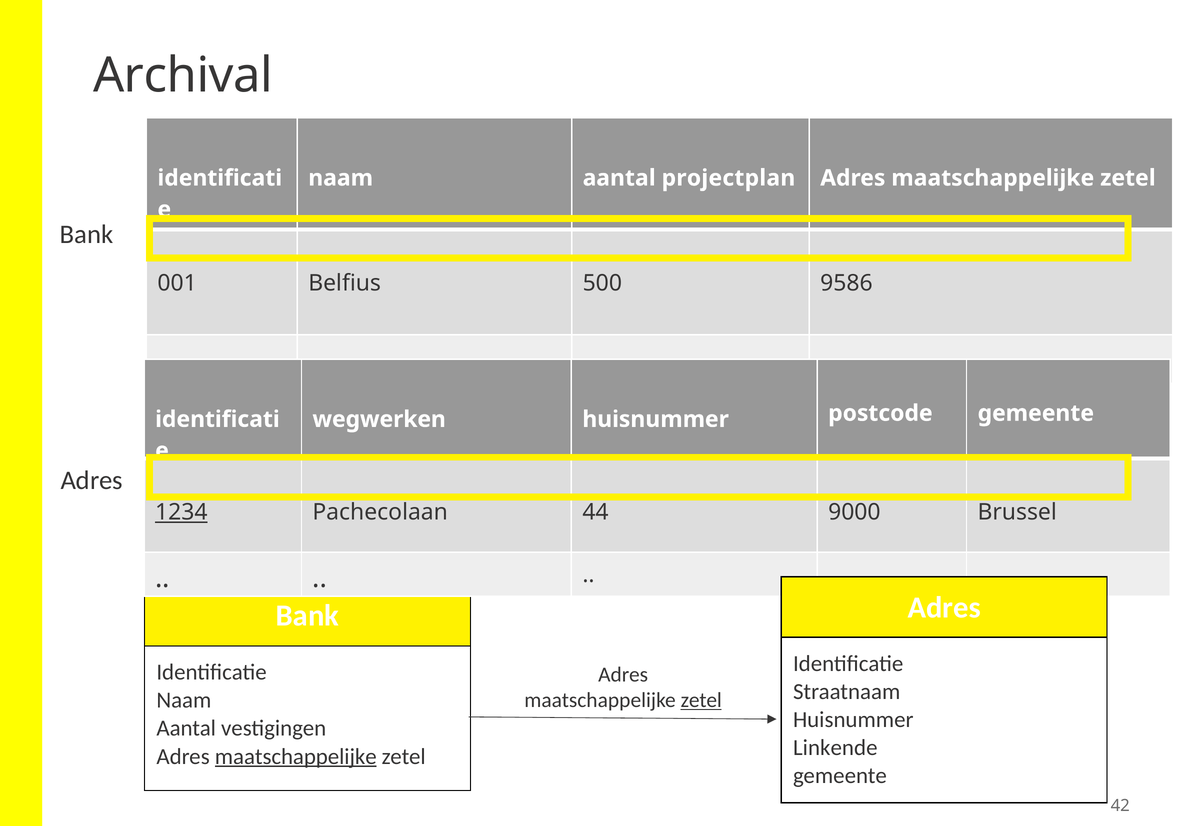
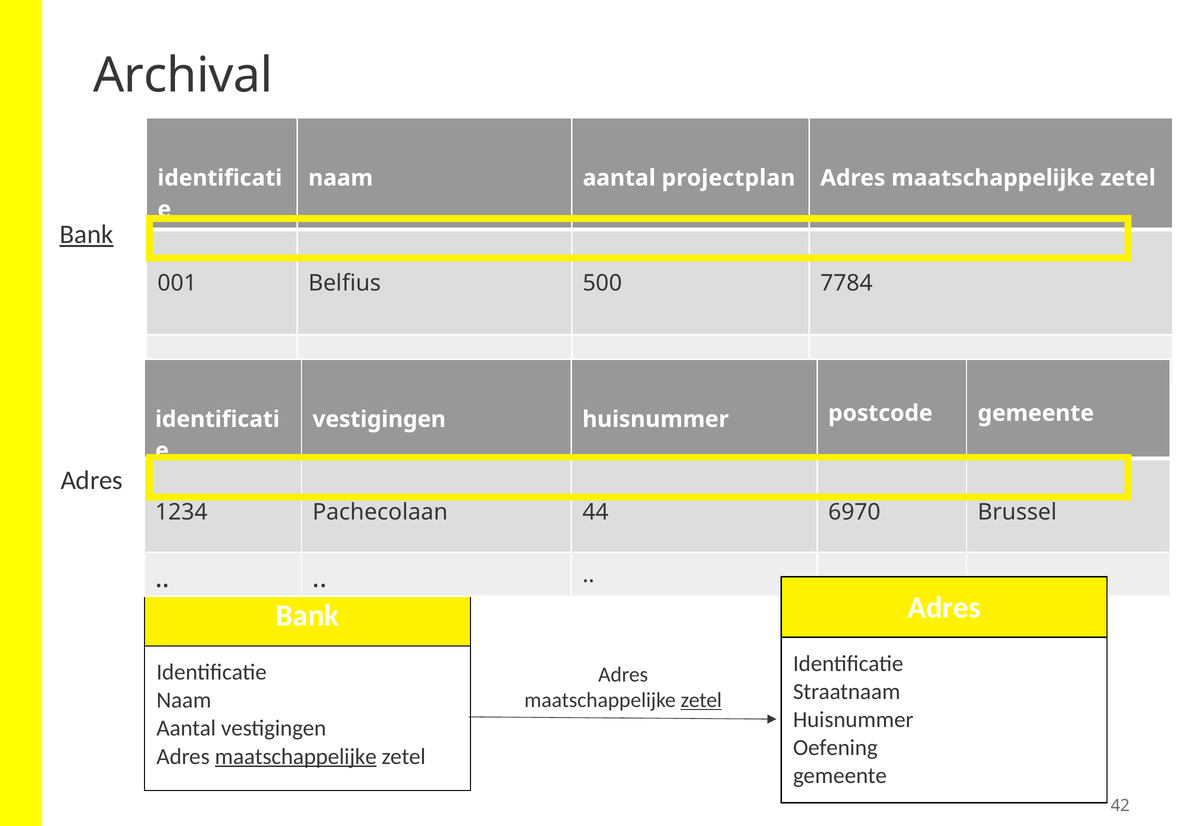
Bank at (86, 234) underline: none -> present
9586: 9586 -> 7784
wegwerken at (379, 419): wegwerken -> vestigingen
1234 underline: present -> none
9000: 9000 -> 6970
Linkende: Linkende -> Oefening
